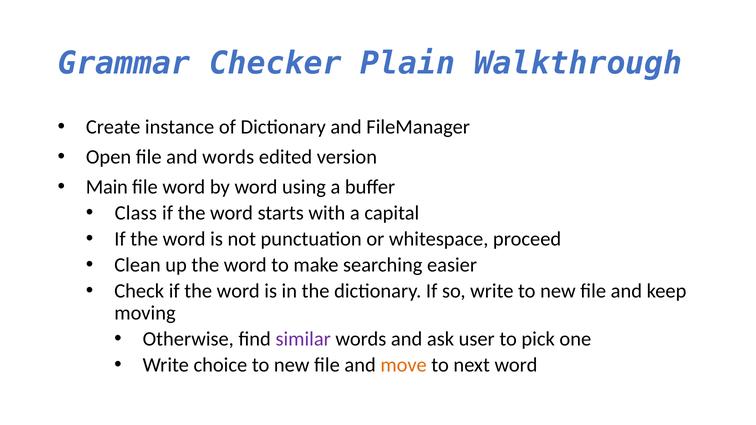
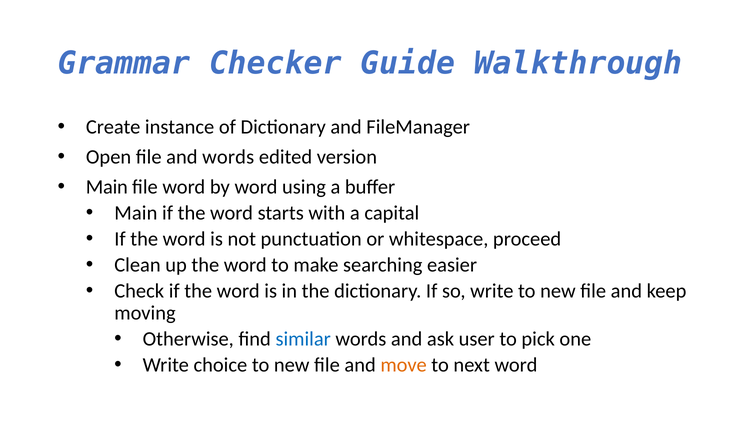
Plain: Plain -> Guide
Class at (136, 213): Class -> Main
similar colour: purple -> blue
